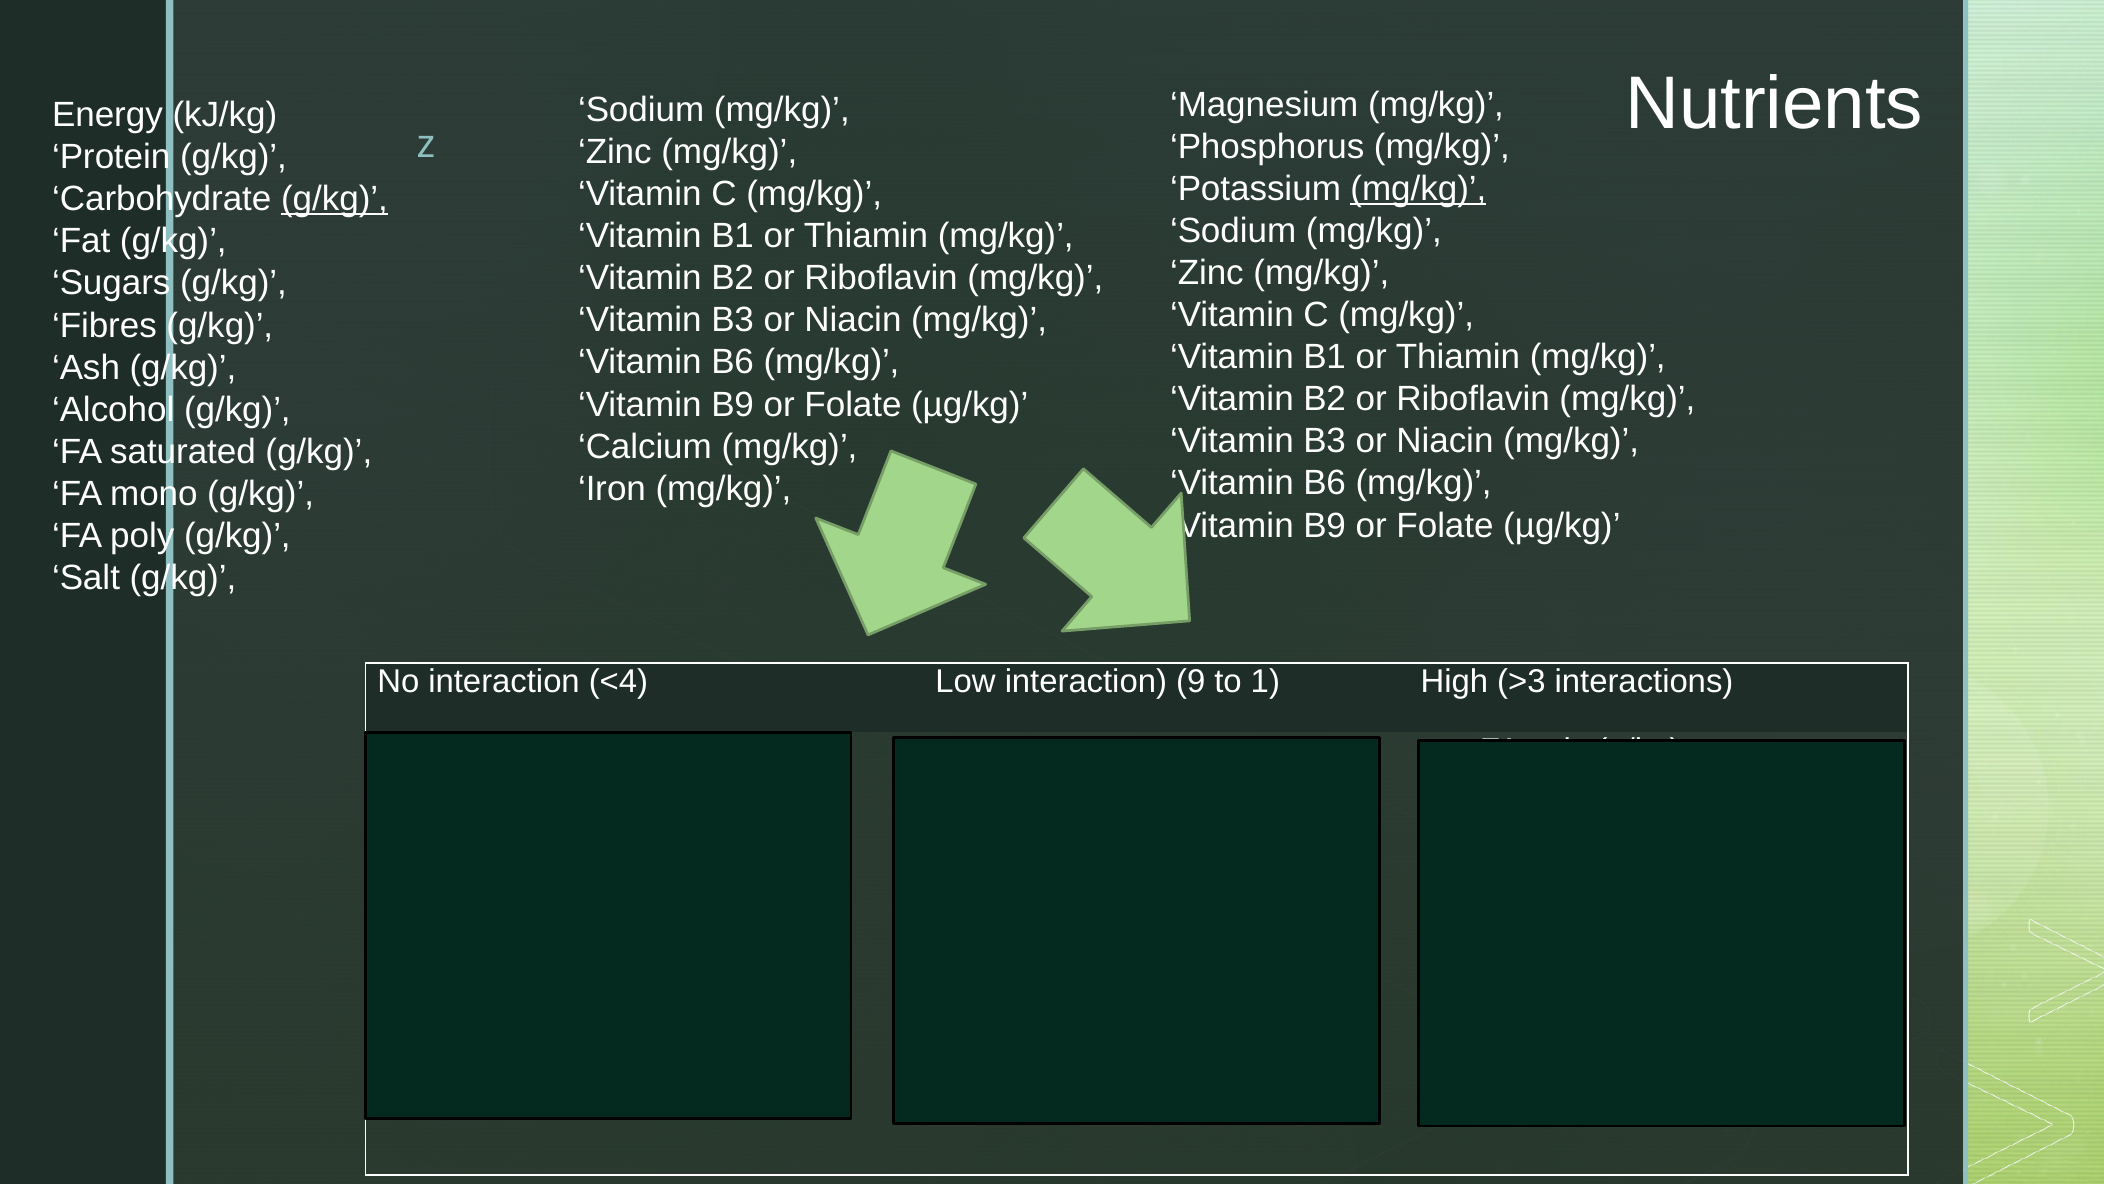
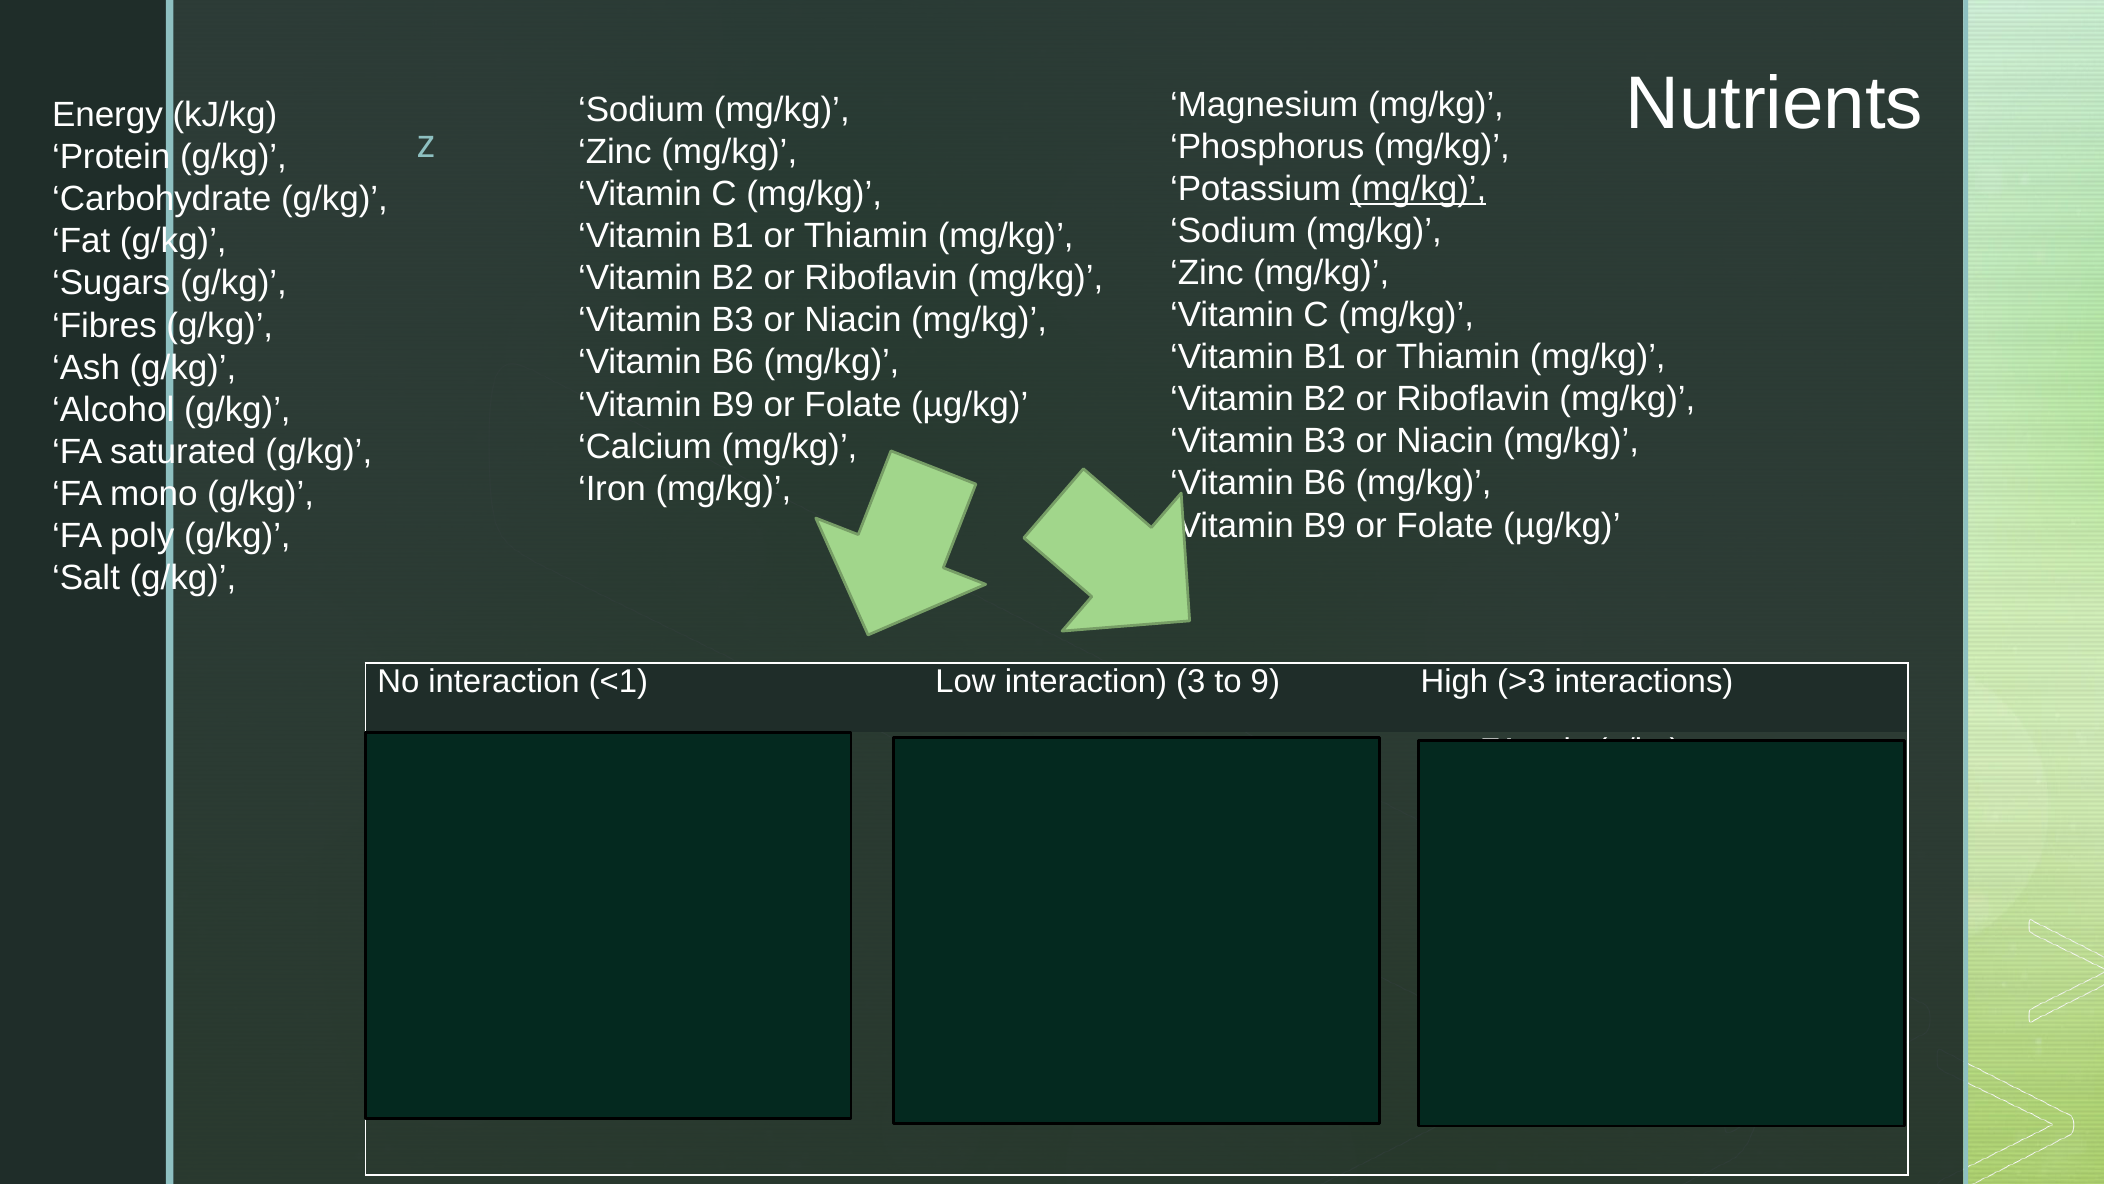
g/kg at (334, 199) underline: present -> none
<4: <4 -> <1
9: 9 -> 3
1: 1 -> 9
